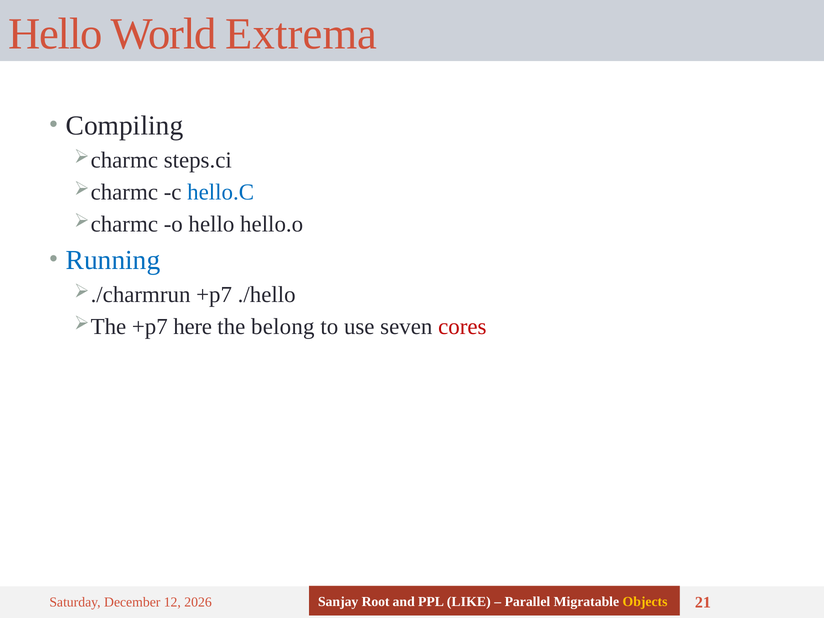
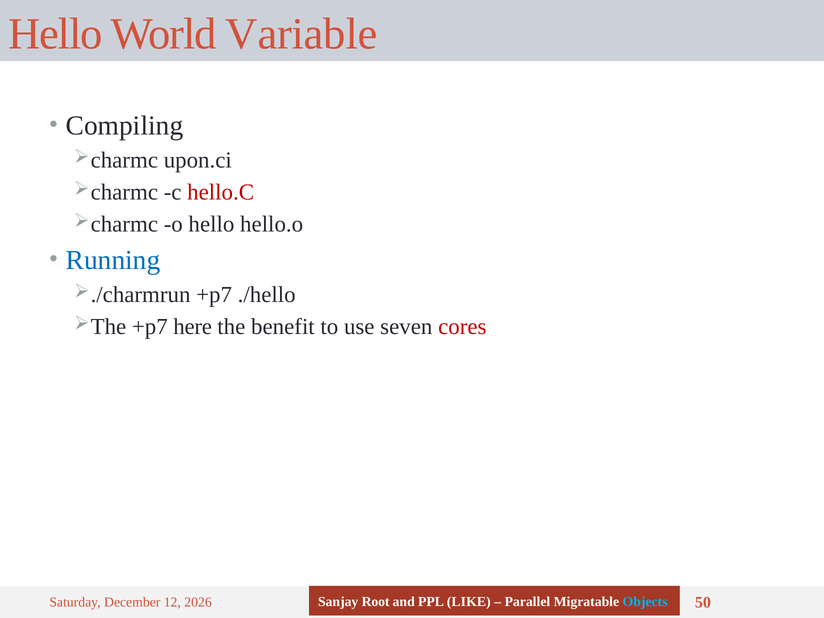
Extrema: Extrema -> Variable
steps.ci: steps.ci -> upon.ci
hello.C colour: blue -> red
belong: belong -> benefit
Objects colour: yellow -> light blue
21: 21 -> 50
